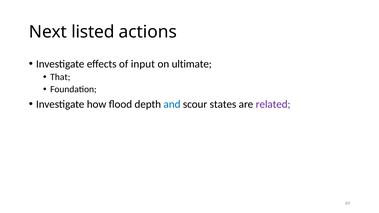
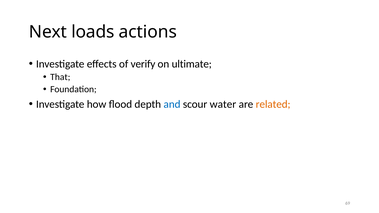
listed: listed -> loads
input: input -> verify
states: states -> water
related colour: purple -> orange
